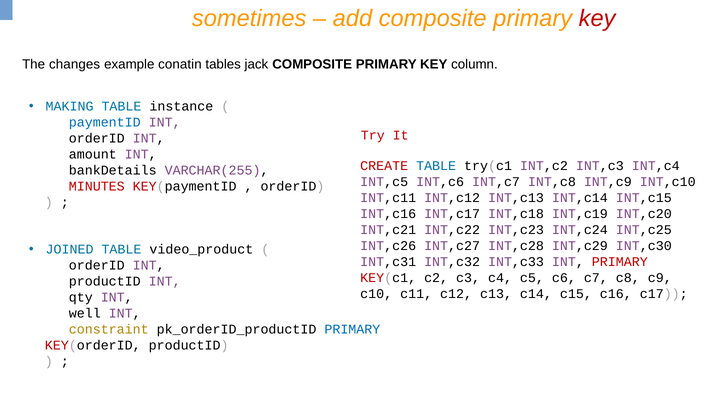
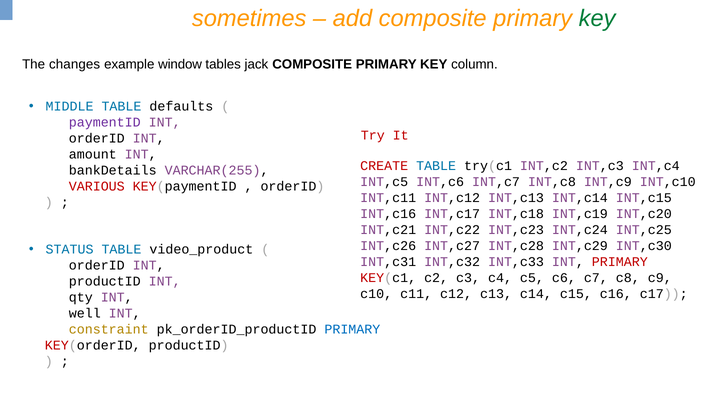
key at (597, 18) colour: red -> green
conatin: conatin -> window
MAKING: MAKING -> MIDDLE
instance: instance -> defaults
paymentID colour: blue -> purple
MINUTES: MINUTES -> VARIOUS
JOINED: JOINED -> STATUS
